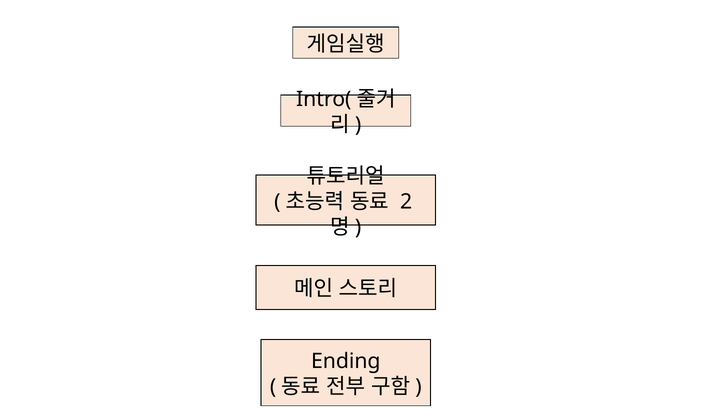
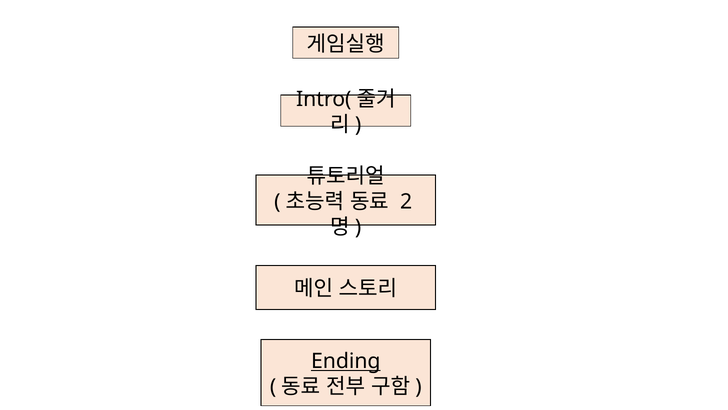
Ending underline: none -> present
